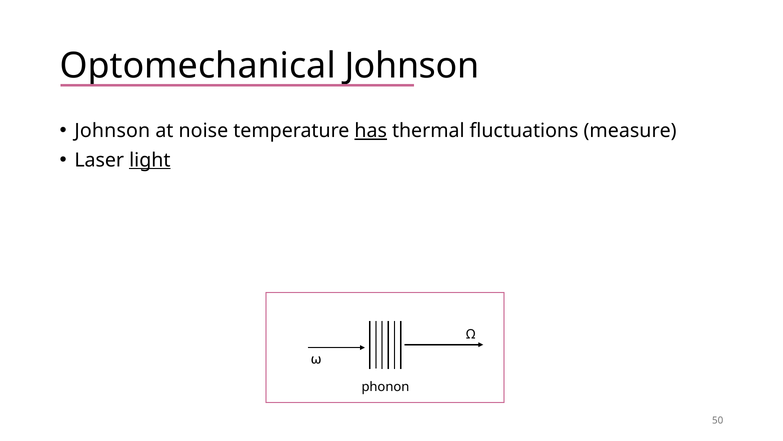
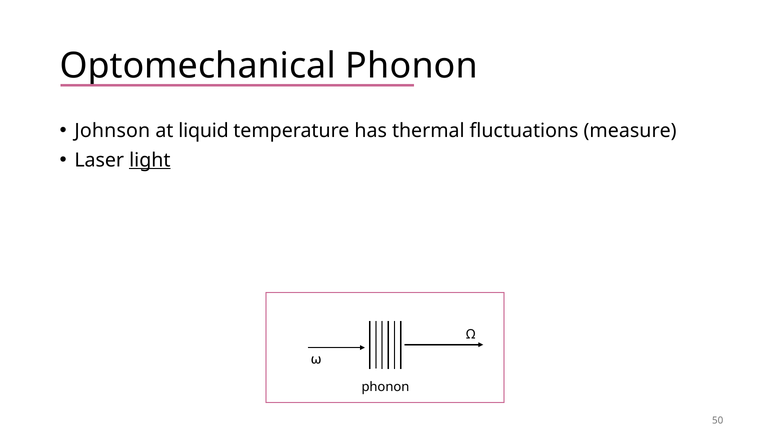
Johnson at (412, 66): Johnson -> Phonon
noise: noise -> liquid
has underline: present -> none
